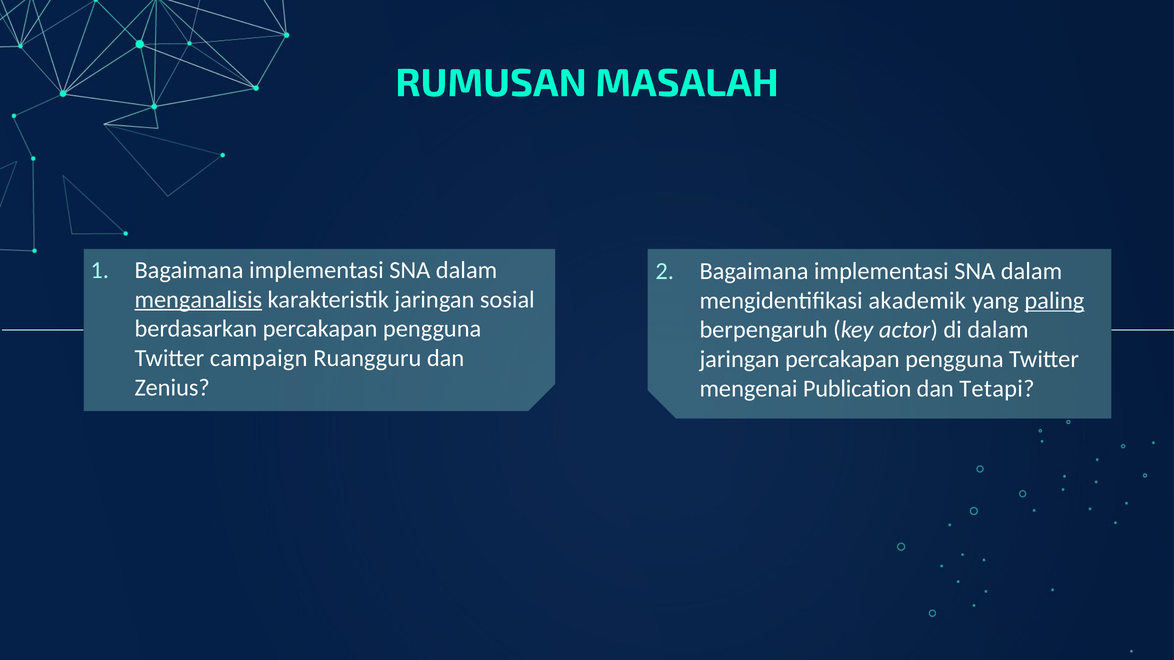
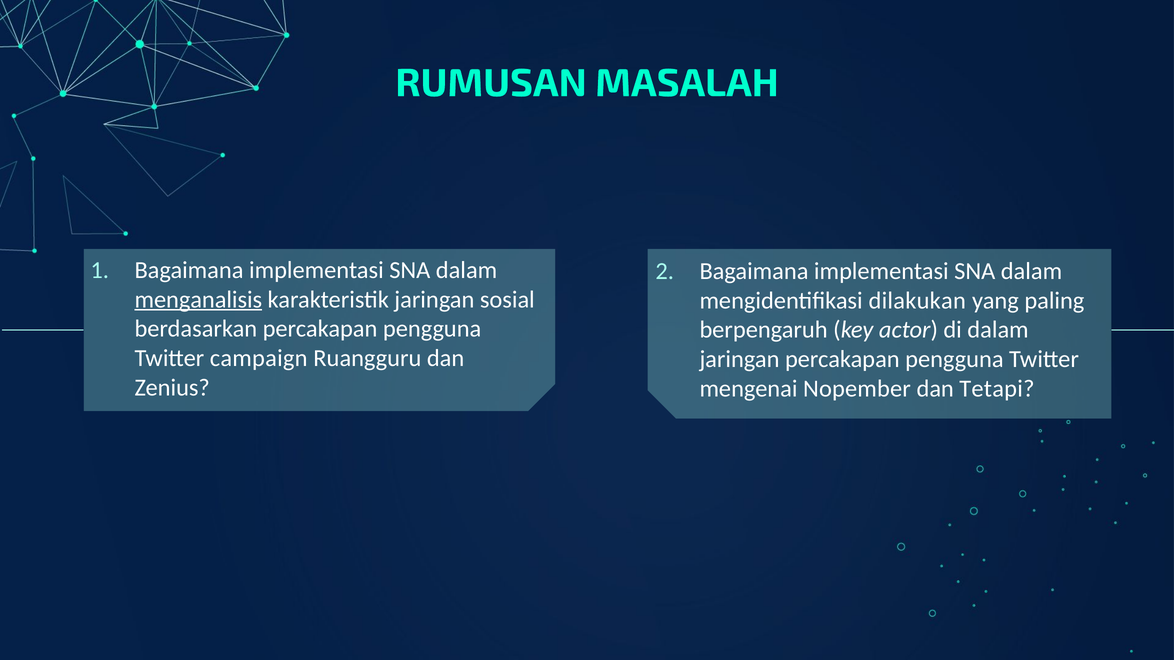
akademik: akademik -> dilakukan
paling underline: present -> none
Publication: Publication -> Nopember
